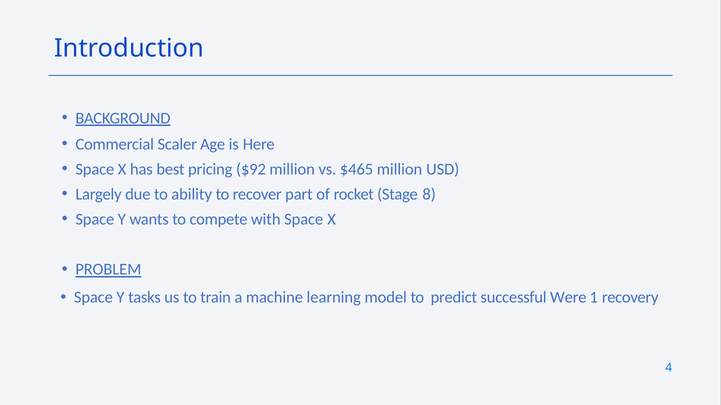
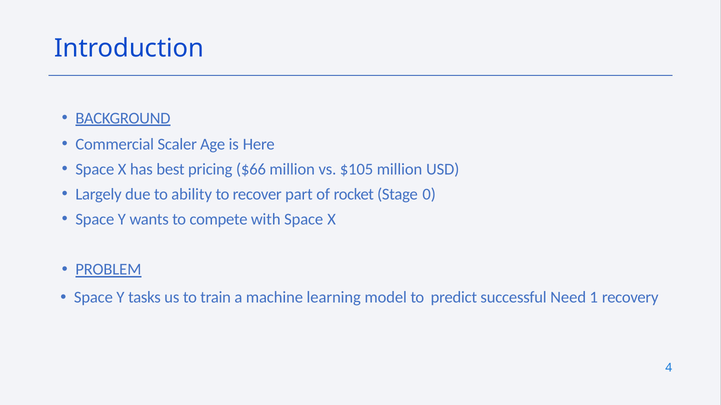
$92: $92 -> $66
$465: $465 -> $105
8: 8 -> 0
Were: Were -> Need
